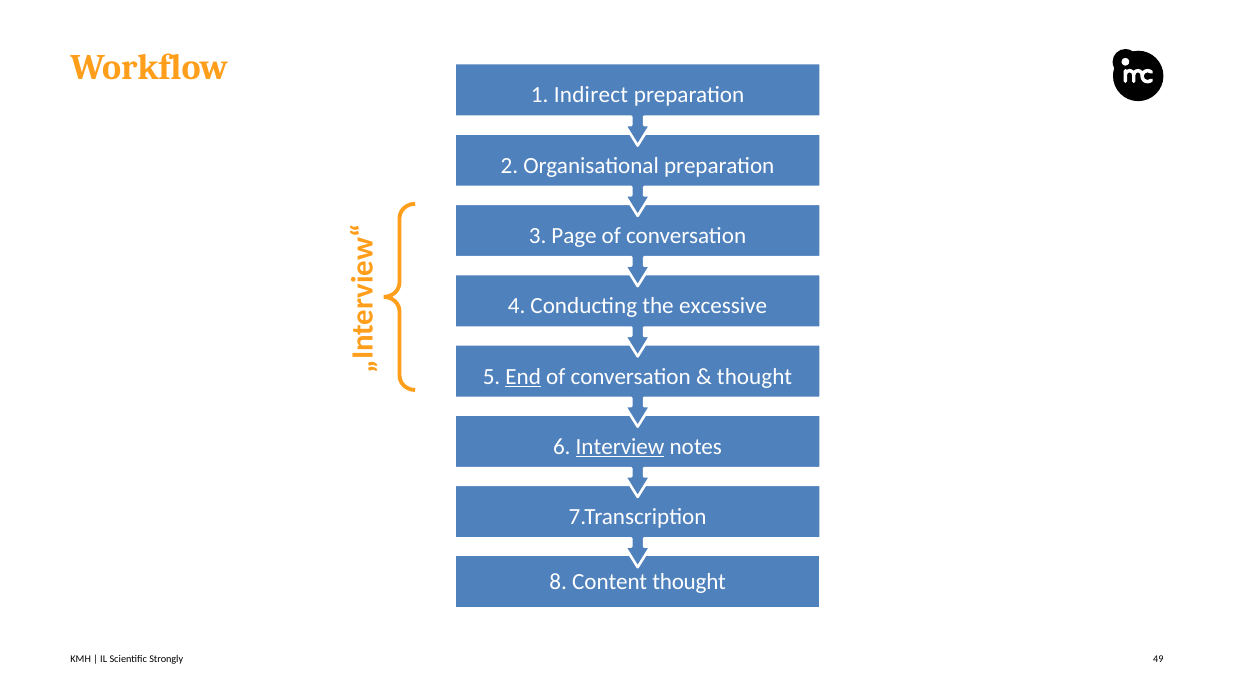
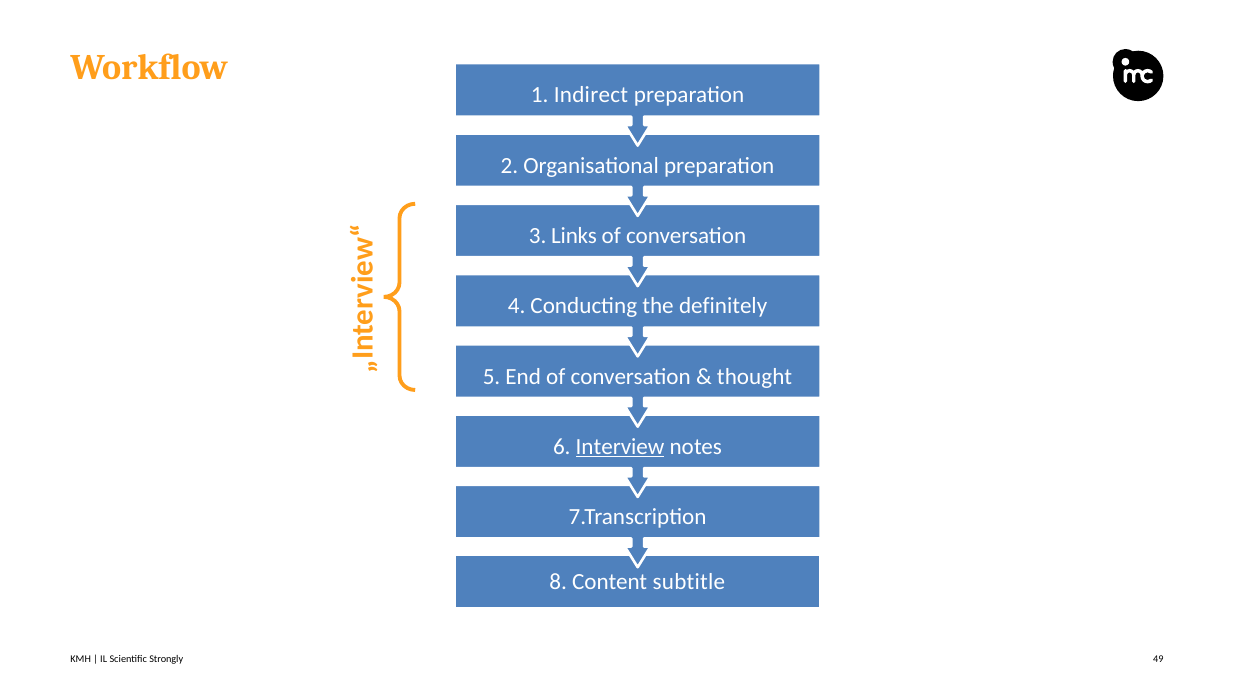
Page: Page -> Links
excessive: excessive -> definitely
End underline: present -> none
Content thought: thought -> subtitle
